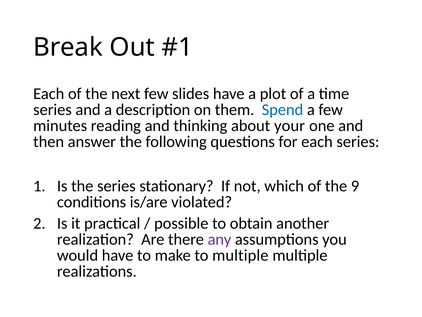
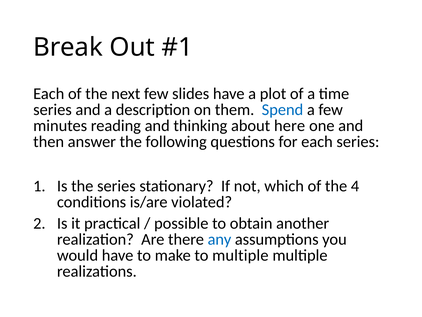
your: your -> here
9: 9 -> 4
any colour: purple -> blue
